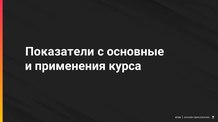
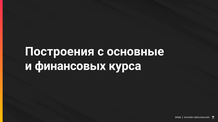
Показатели: Показатели -> Построения
применения: применения -> финансовых
